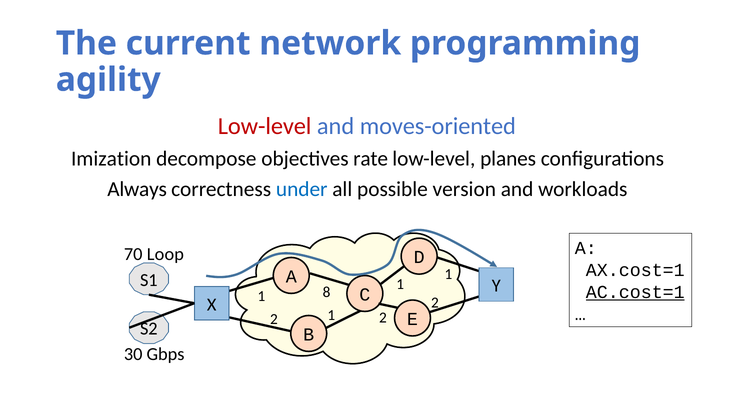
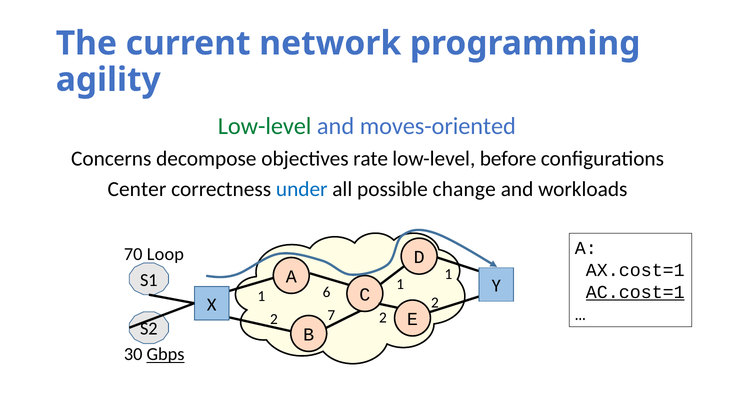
Low-level at (265, 126) colour: red -> green
Imization: Imization -> Concerns
planes: planes -> before
Always: Always -> Center
version: version -> change
8: 8 -> 6
2 1: 1 -> 7
Gbps underline: none -> present
